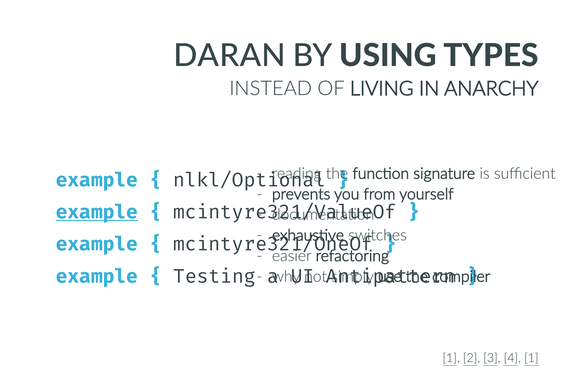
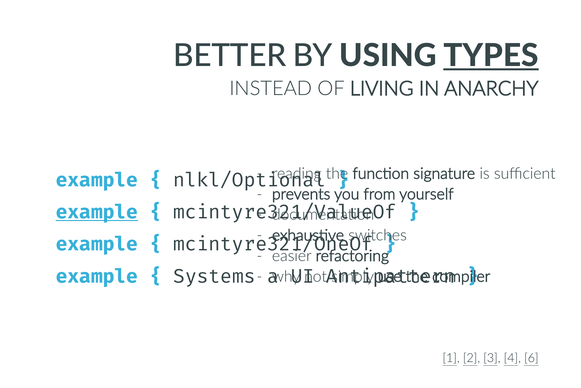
DARAN: DARAN -> BETTER
TYPES underline: none -> present
Testing: Testing -> Systems
4 1: 1 -> 6
